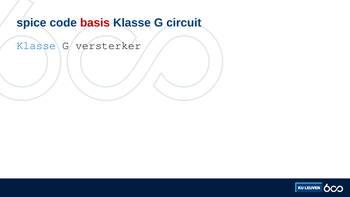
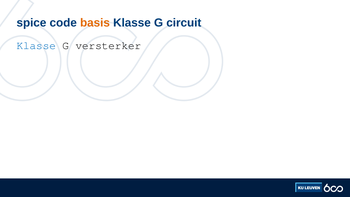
basis colour: red -> orange
